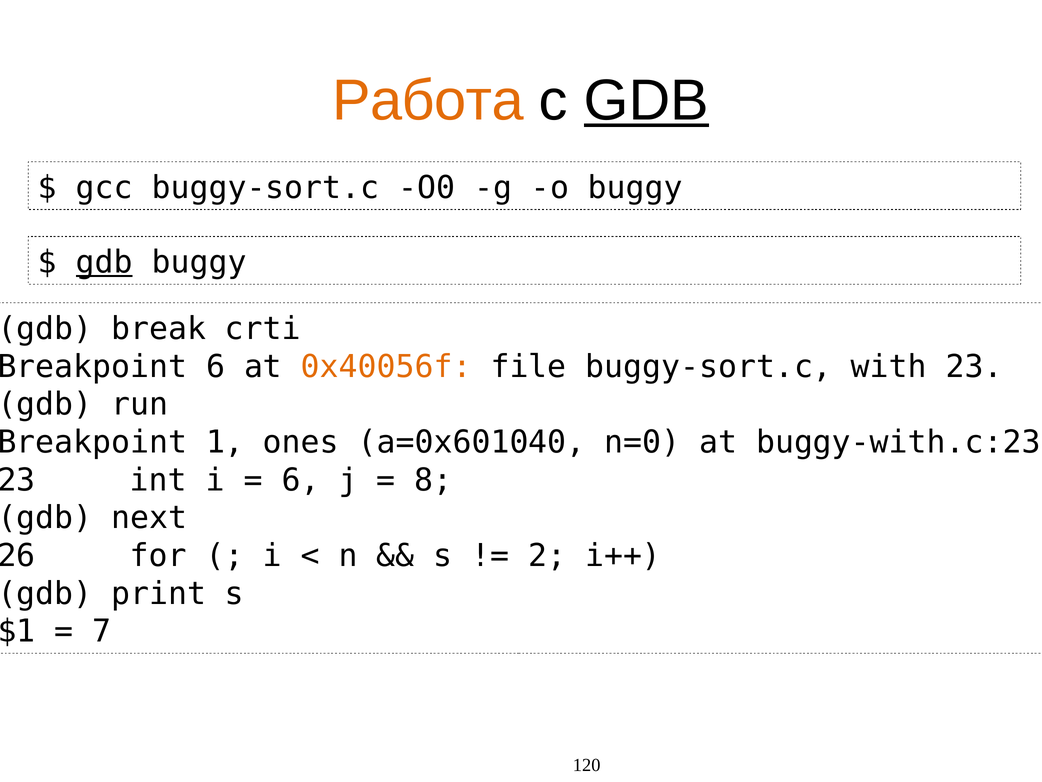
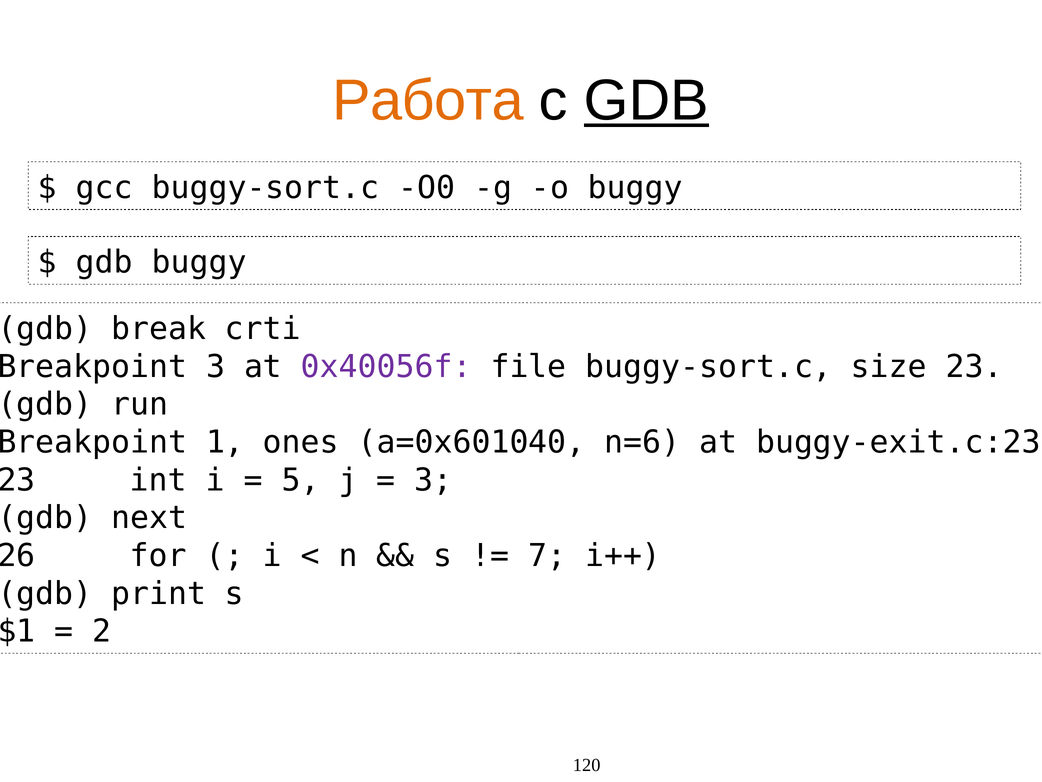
gdb at (104, 262) underline: present -> none
6 at (216, 366): 6 -> 3
0x40056f colour: orange -> purple
with: with -> size
n=0: n=0 -> n=6
buggy-with.c:23: buggy-with.c:23 -> buggy-exit.c:23
6 at (301, 480): 6 -> 5
8 at (433, 480): 8 -> 3
2: 2 -> 7
7: 7 -> 2
